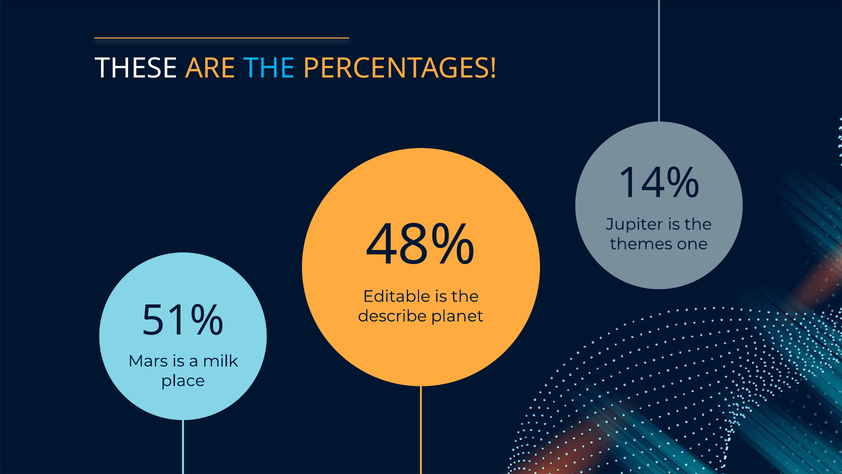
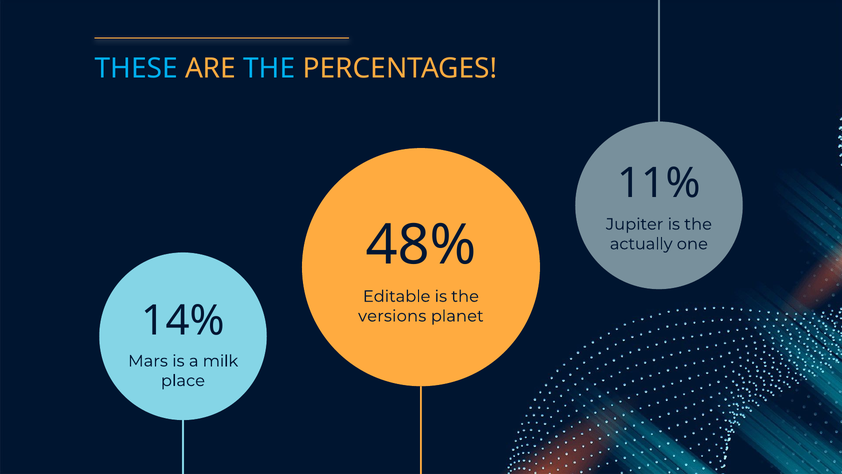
THESE colour: white -> light blue
14%: 14% -> 11%
themes: themes -> actually
51%: 51% -> 14%
describe: describe -> versions
